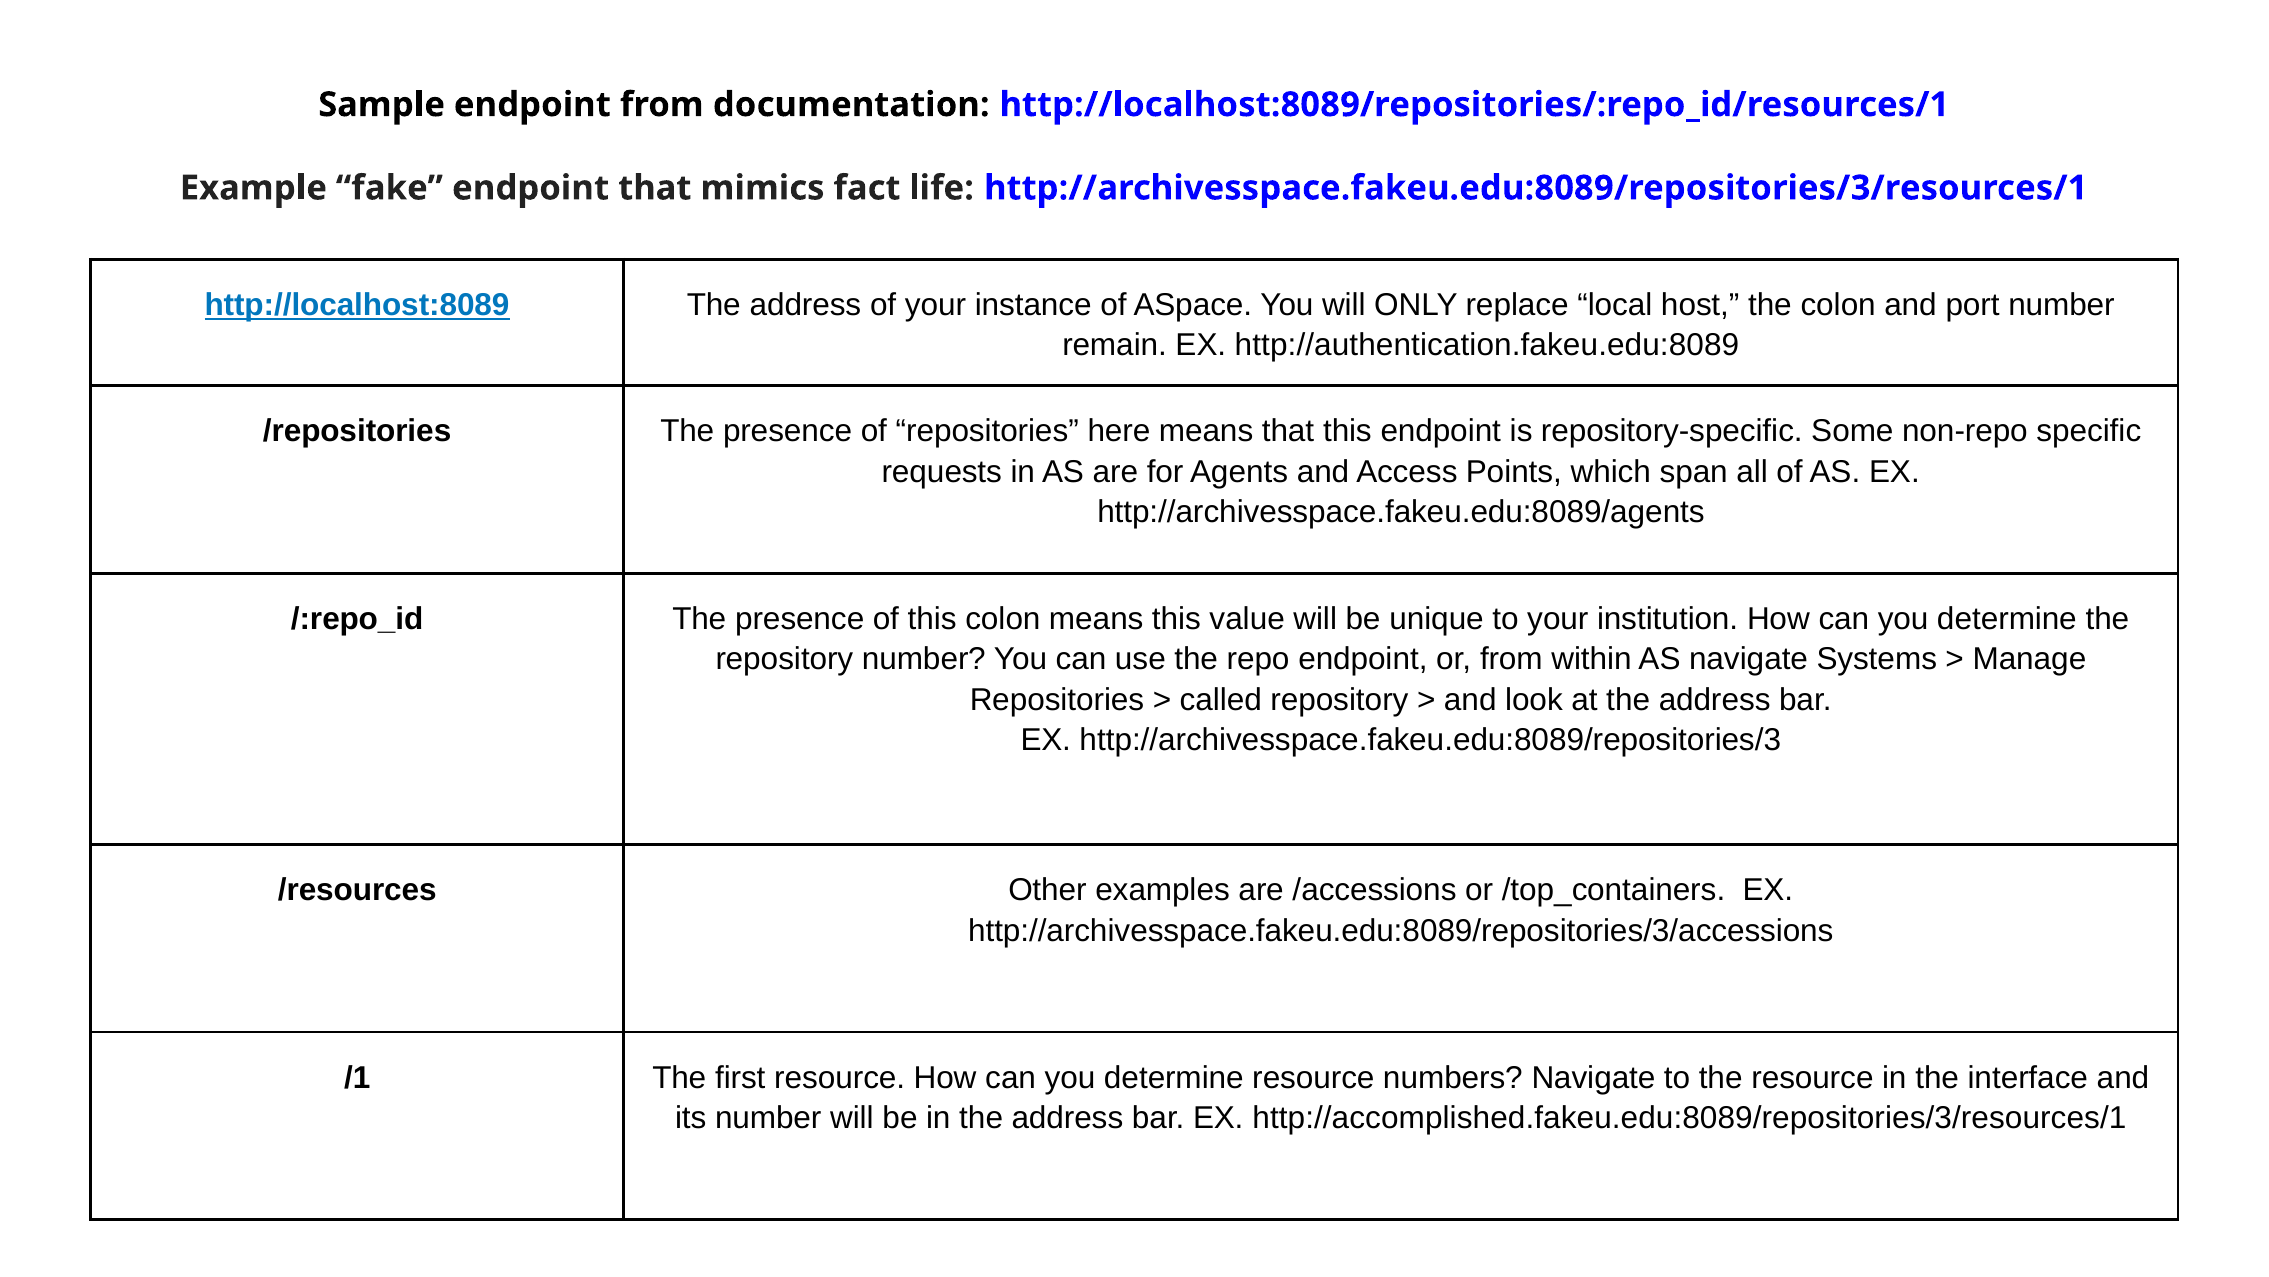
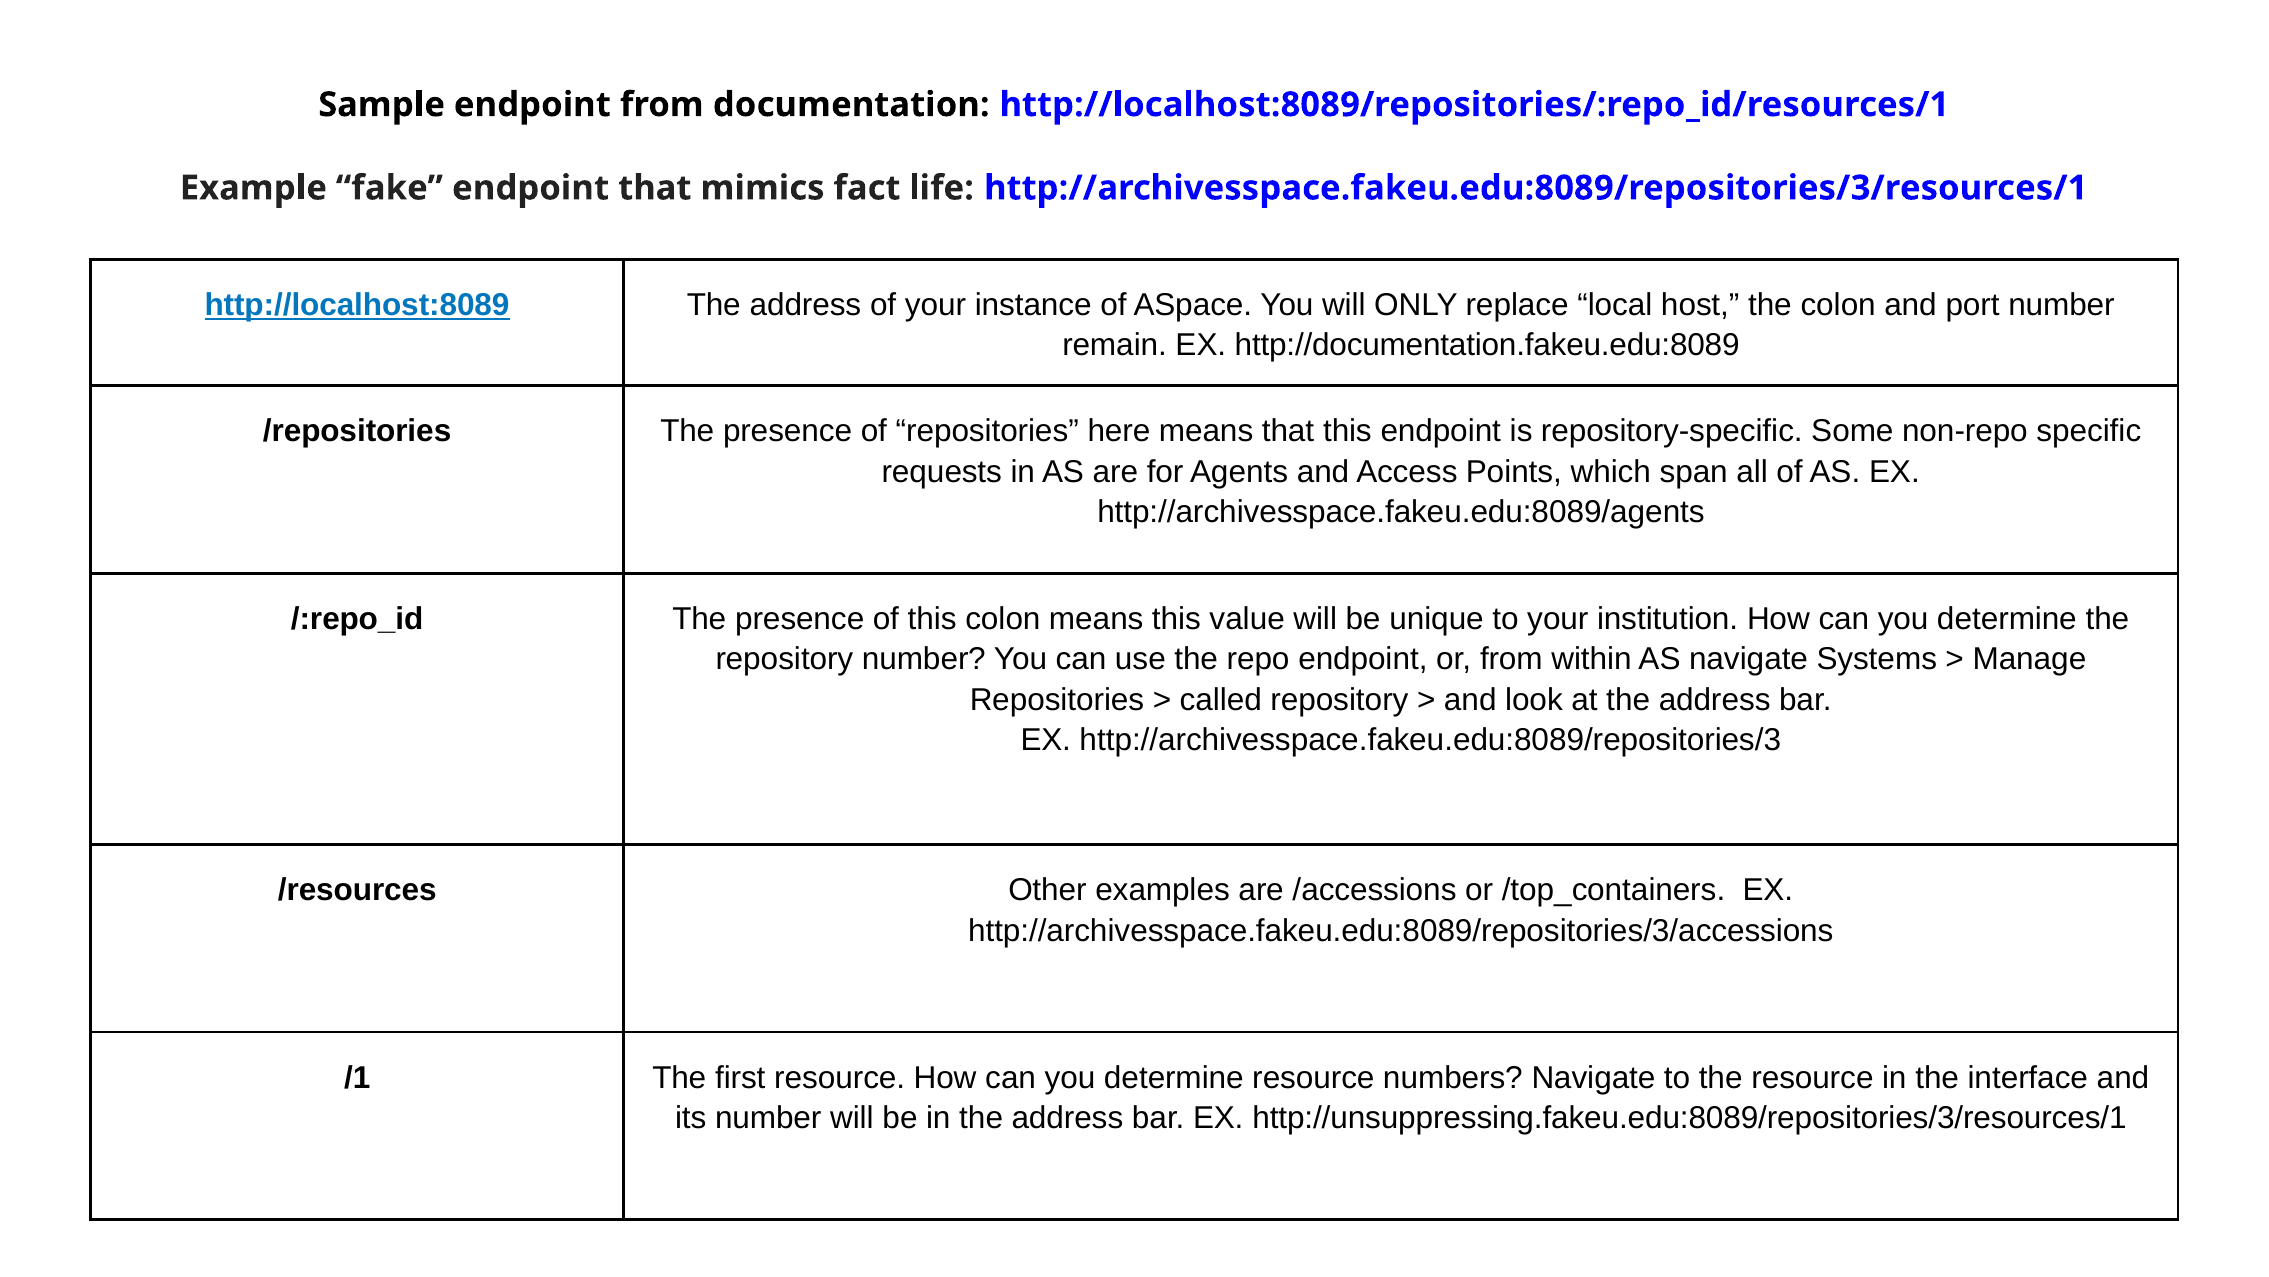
http://authentication.fakeu.edu:8089: http://authentication.fakeu.edu:8089 -> http://documentation.fakeu.edu:8089
http://accomplished.fakeu.edu:8089/repositories/3/resources/1: http://accomplished.fakeu.edu:8089/repositories/3/resources/1 -> http://unsuppressing.fakeu.edu:8089/repositories/3/resources/1
